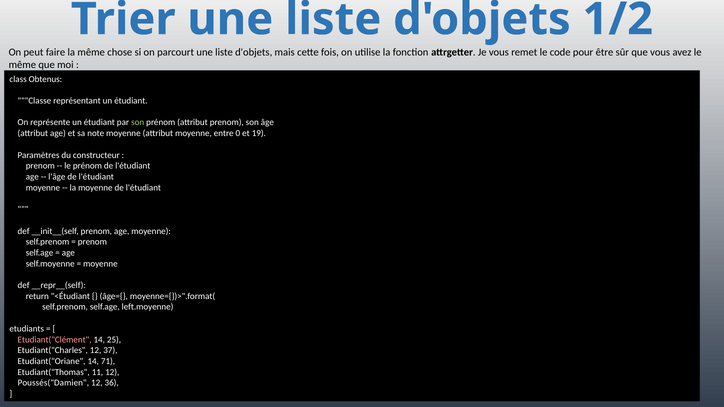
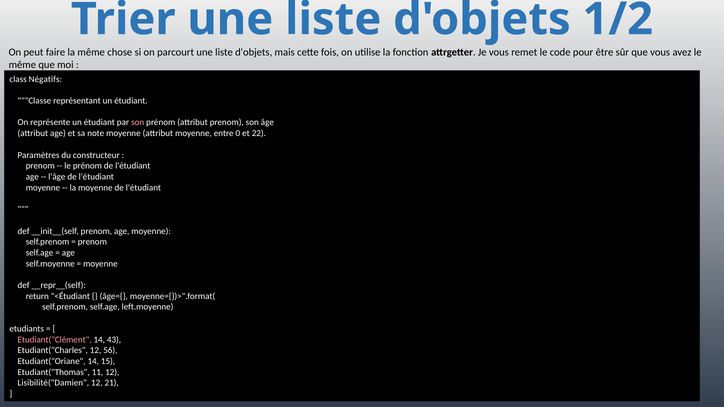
Obtenus: Obtenus -> Négatifs
son at (138, 123) colour: light green -> pink
19: 19 -> 22
25: 25 -> 43
37: 37 -> 56
71: 71 -> 15
Poussés("Damien: Poussés("Damien -> Lisibilité("Damien
36: 36 -> 21
